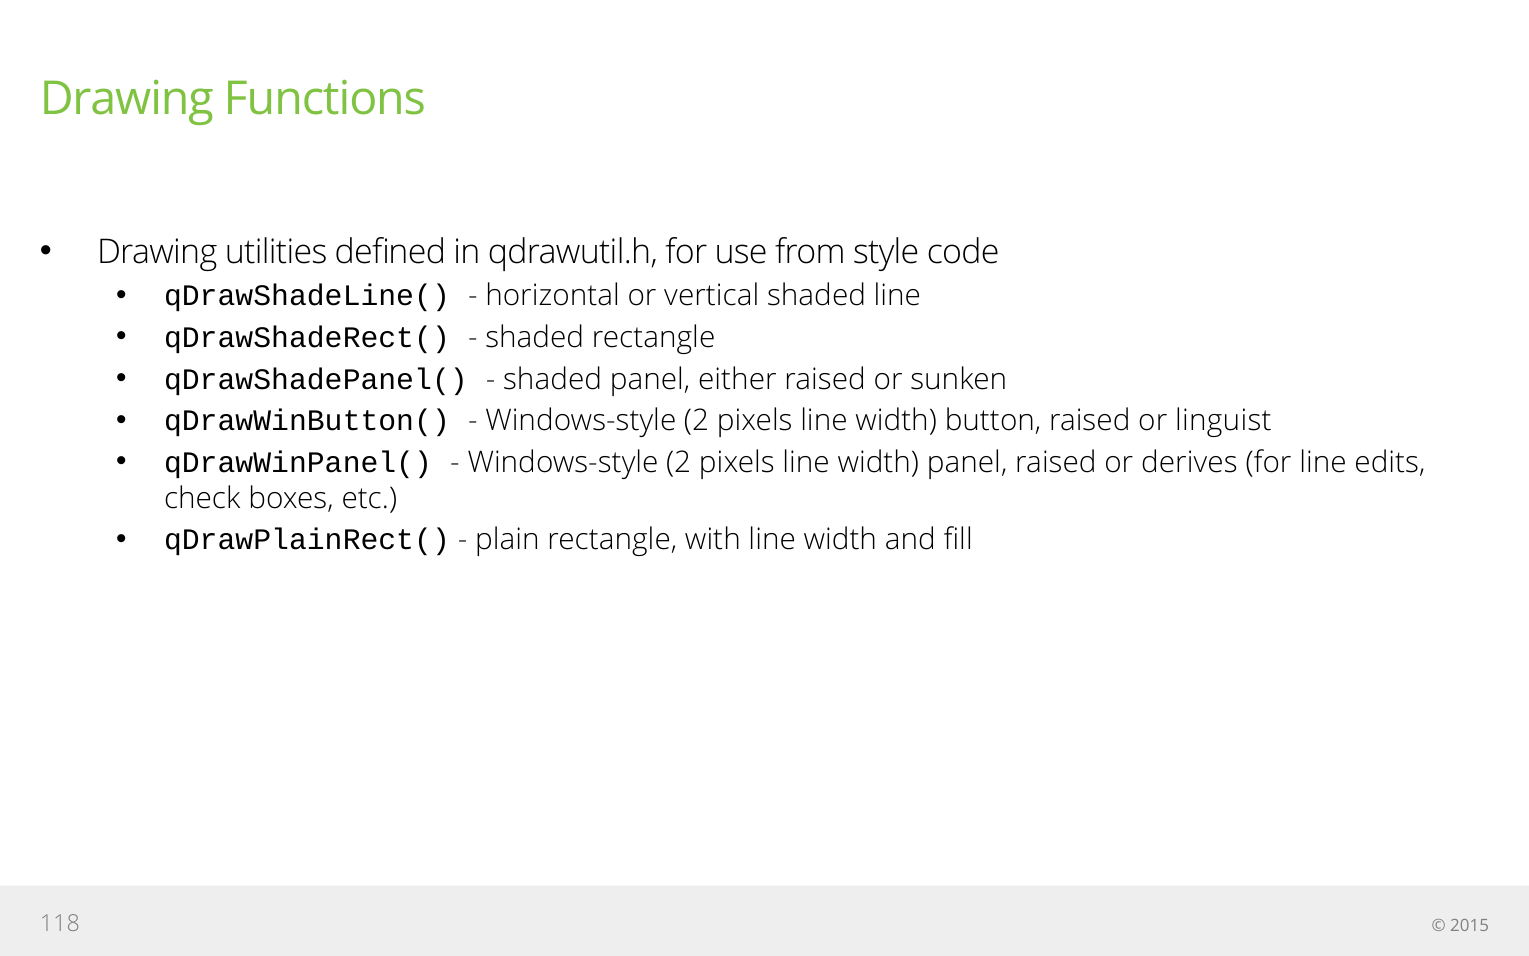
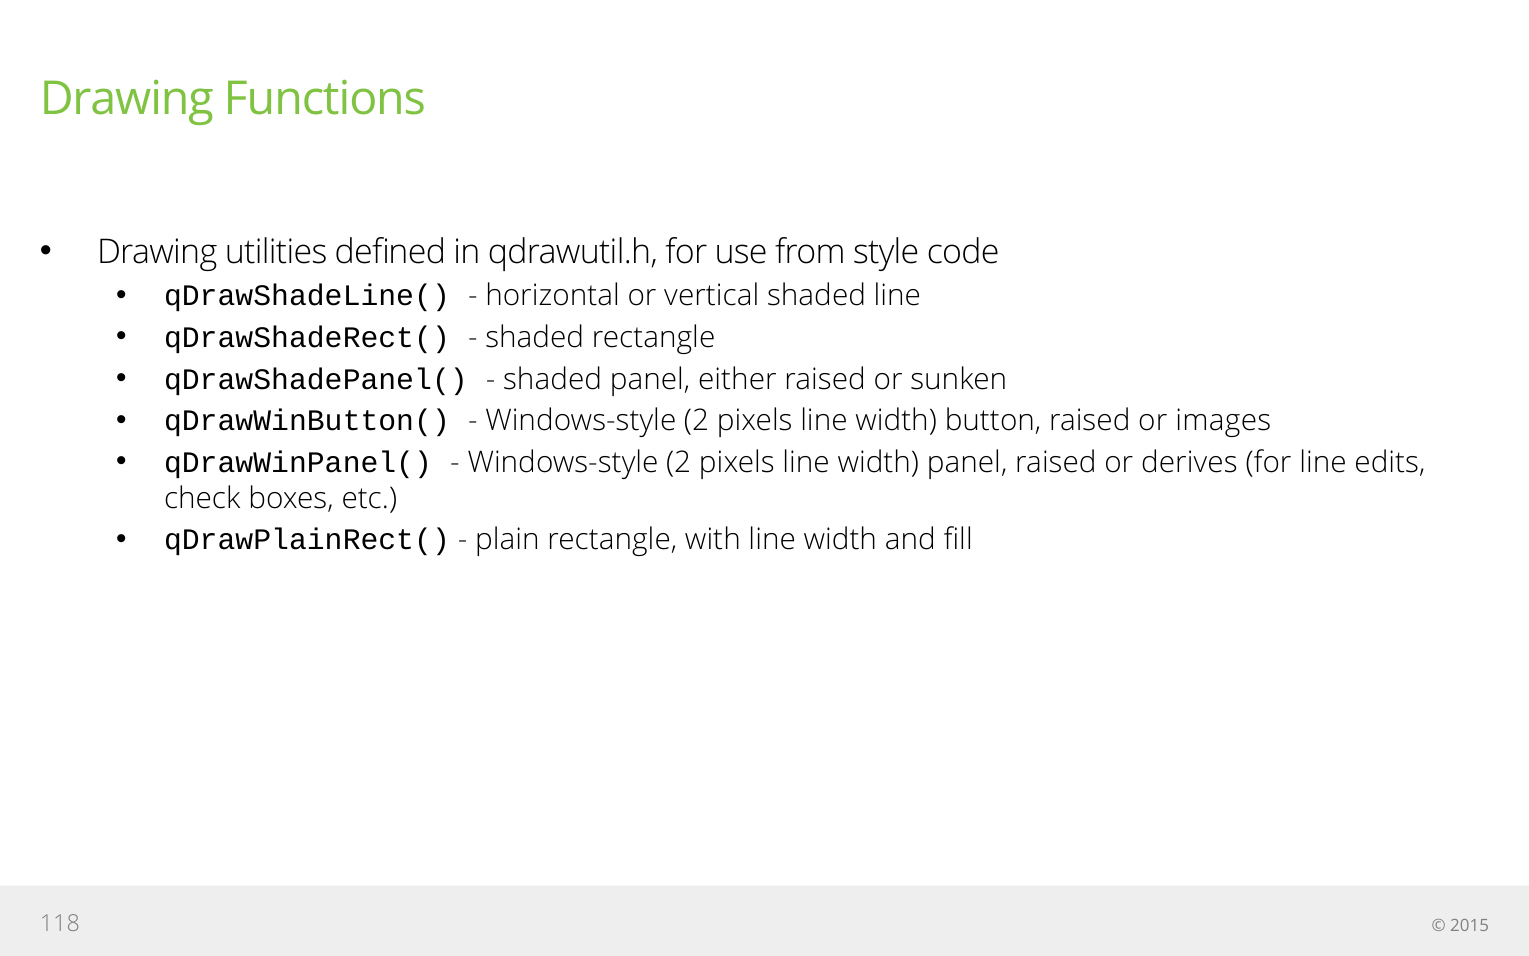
linguist: linguist -> images
